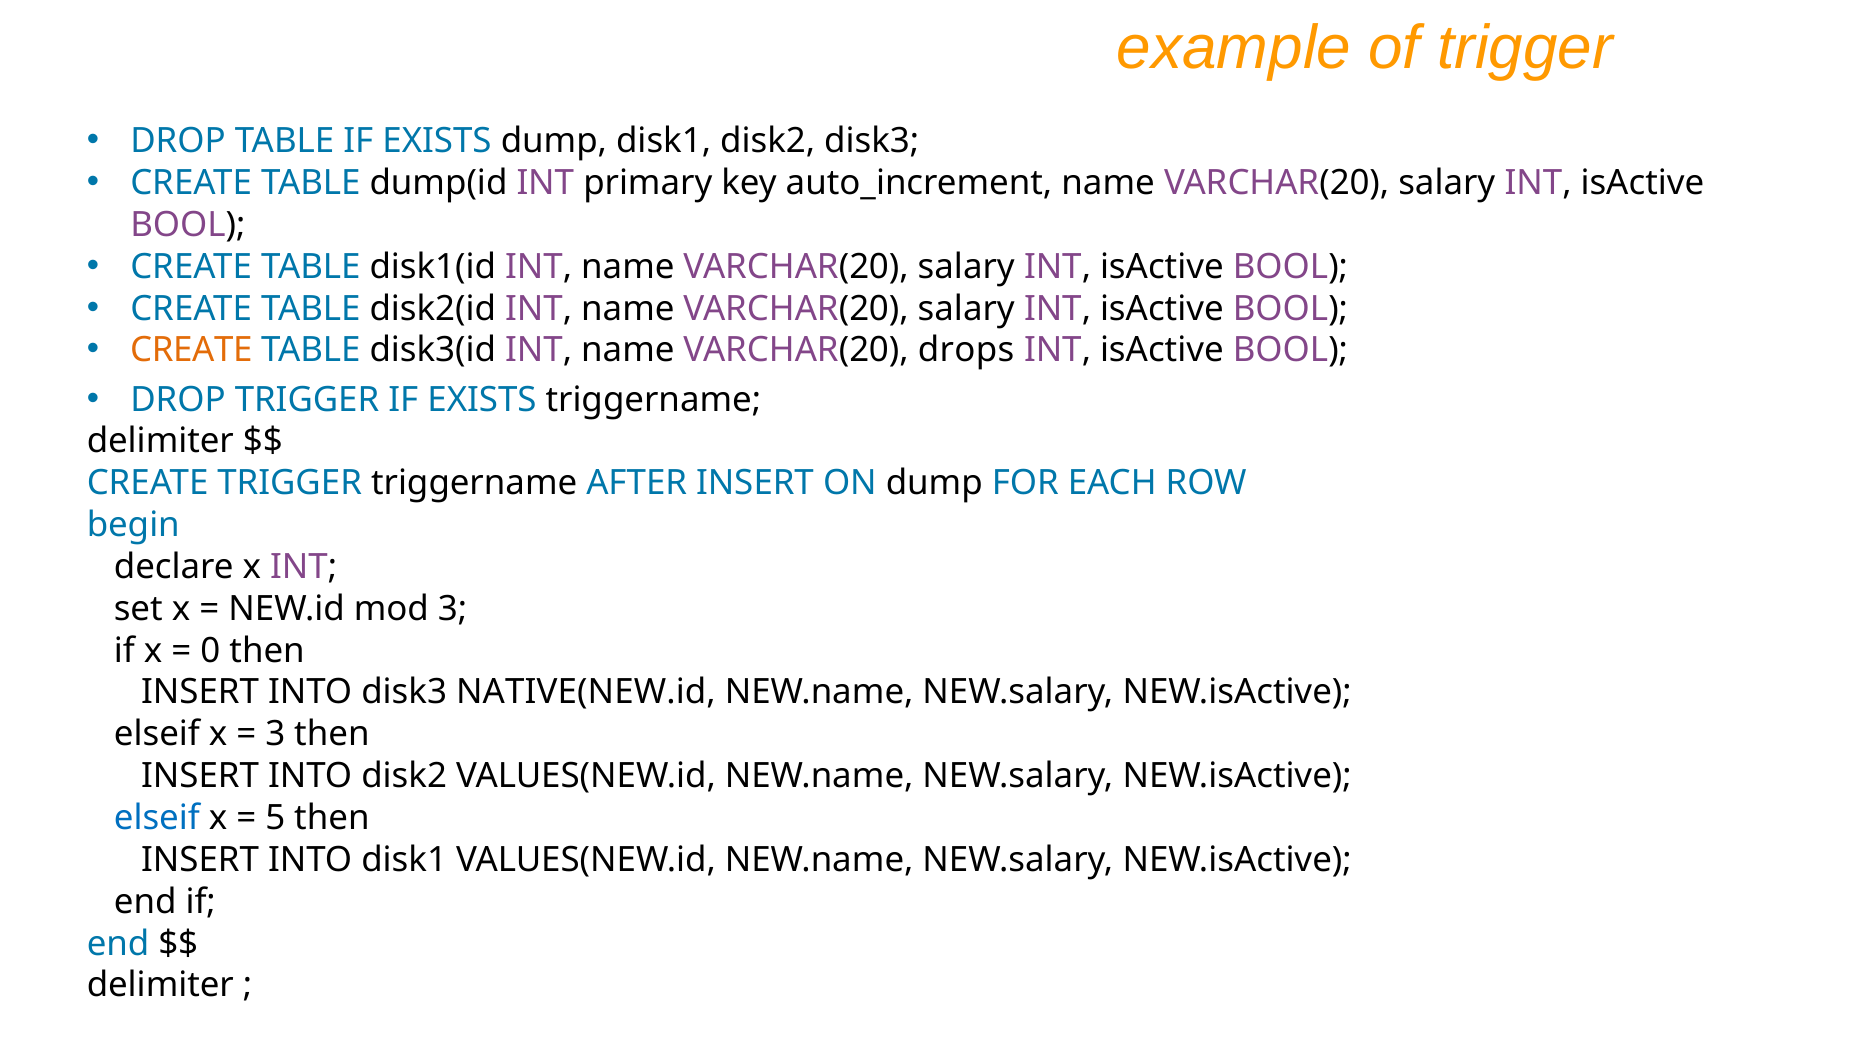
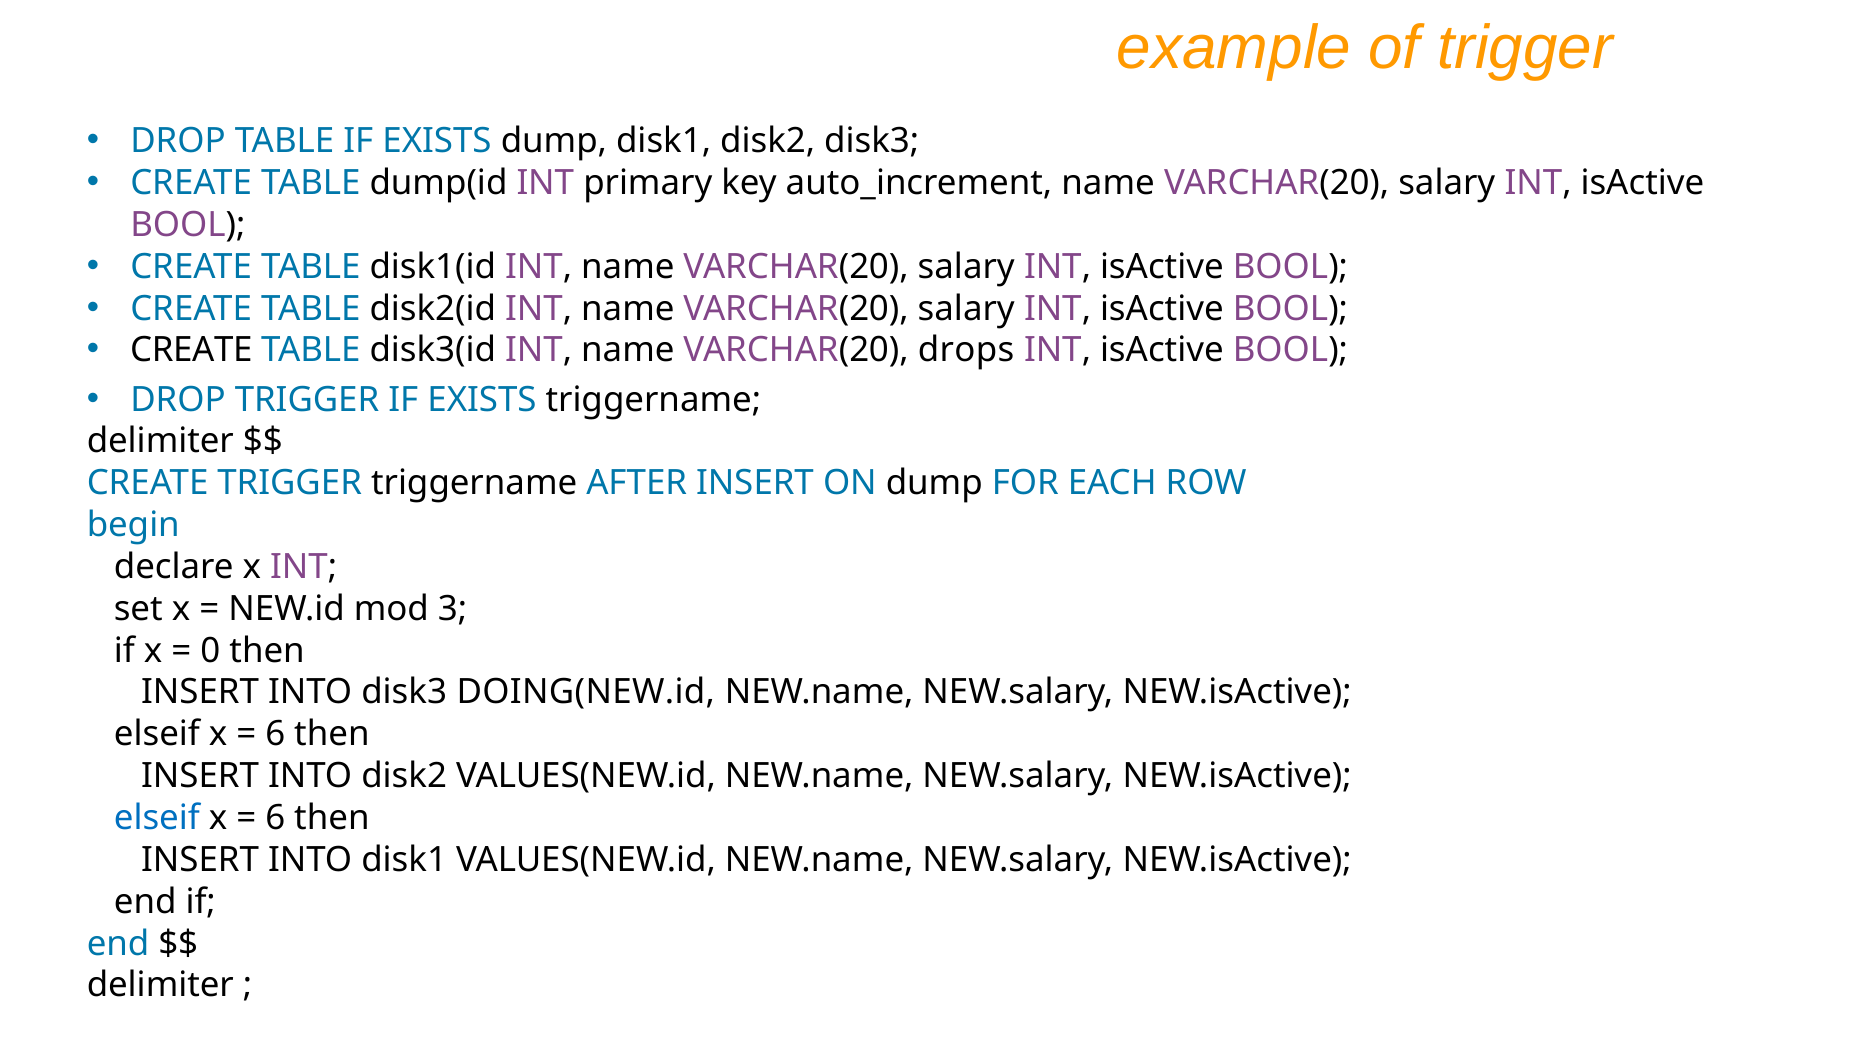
CREATE at (191, 350) colour: orange -> black
NATIVE(NEW.id: NATIVE(NEW.id -> DOING(NEW.id
3 at (275, 734): 3 -> 6
5 at (275, 818): 5 -> 6
